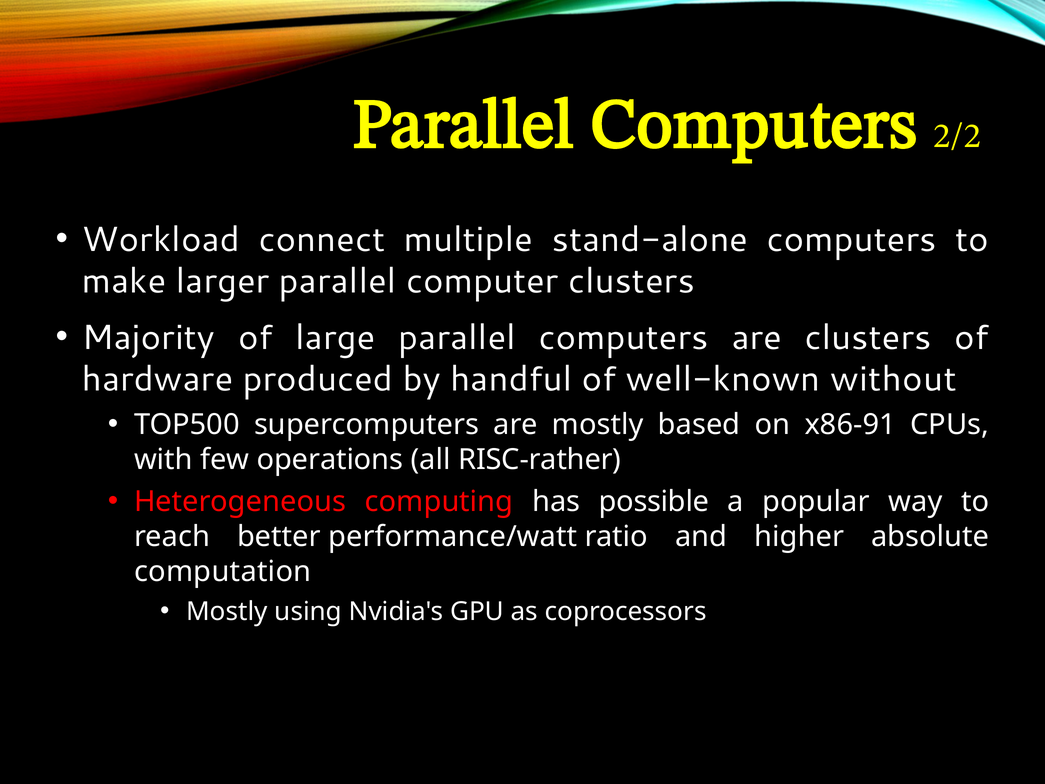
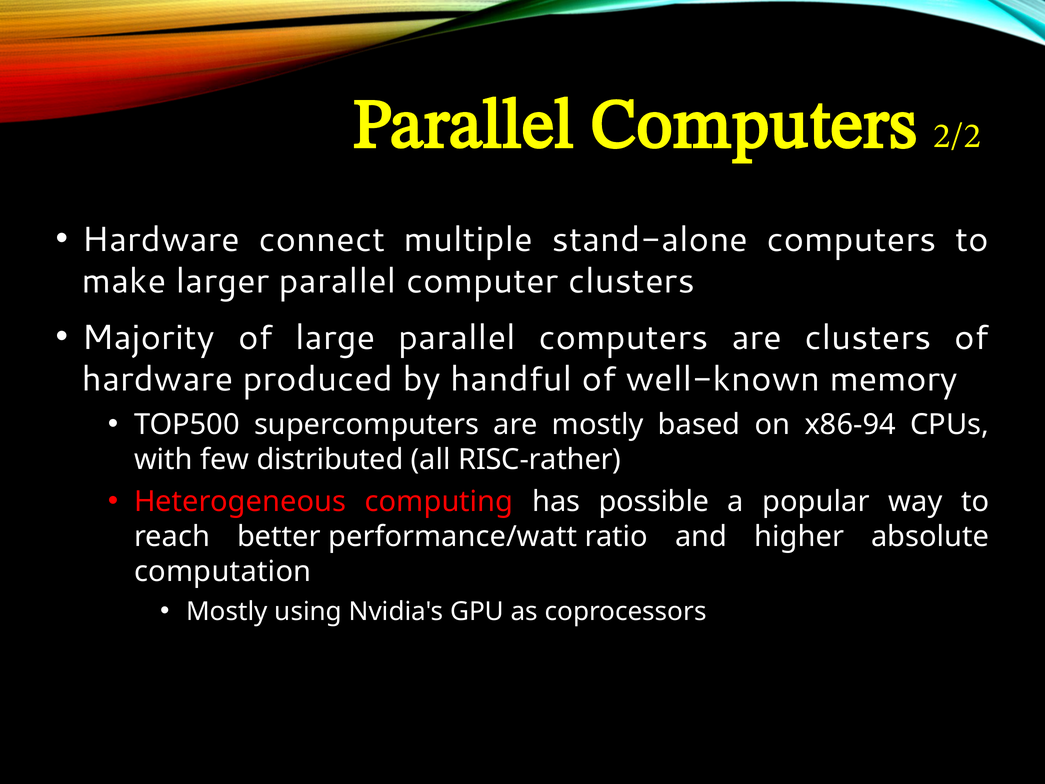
Workload at (161, 239): Workload -> Hardware
without: without -> memory
x86-91: x86-91 -> x86-94
operations: operations -> distributed
